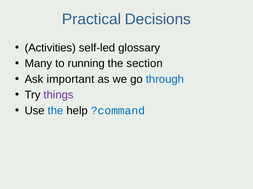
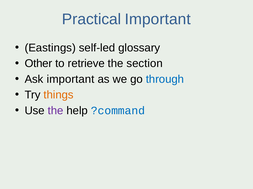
Practical Decisions: Decisions -> Important
Activities: Activities -> Eastings
Many: Many -> Other
running: running -> retrieve
things colour: purple -> orange
the at (56, 111) colour: blue -> purple
